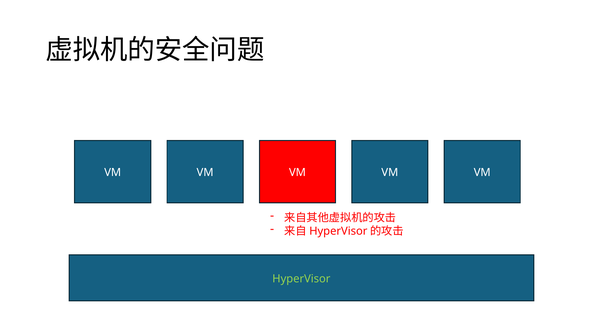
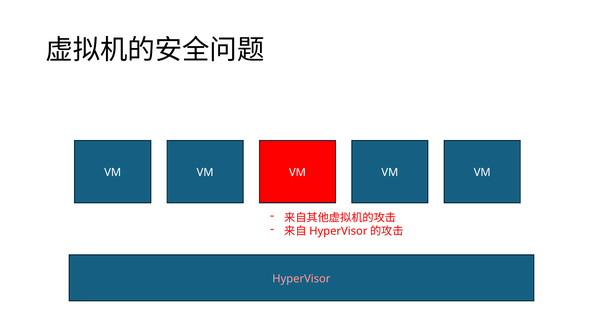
HyperVisor colour: light green -> pink
